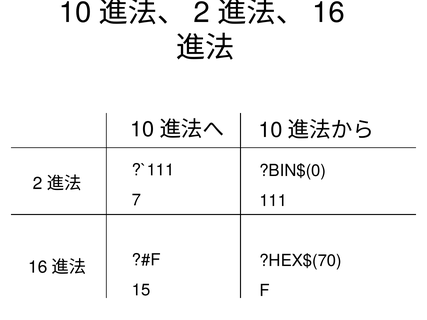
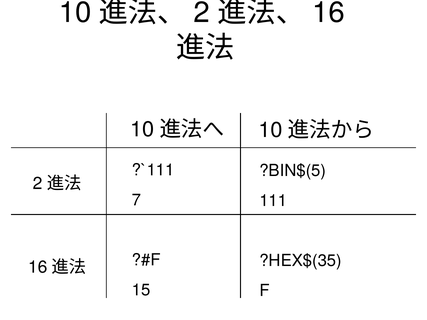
?BIN$(0: ?BIN$(0 -> ?BIN$(5
?HEX$(70: ?HEX$(70 -> ?HEX$(35
